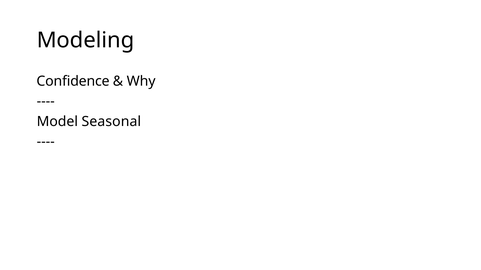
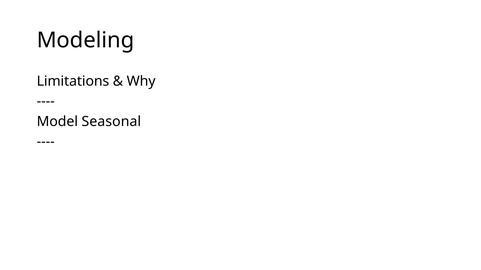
Confidence: Confidence -> Limitations
